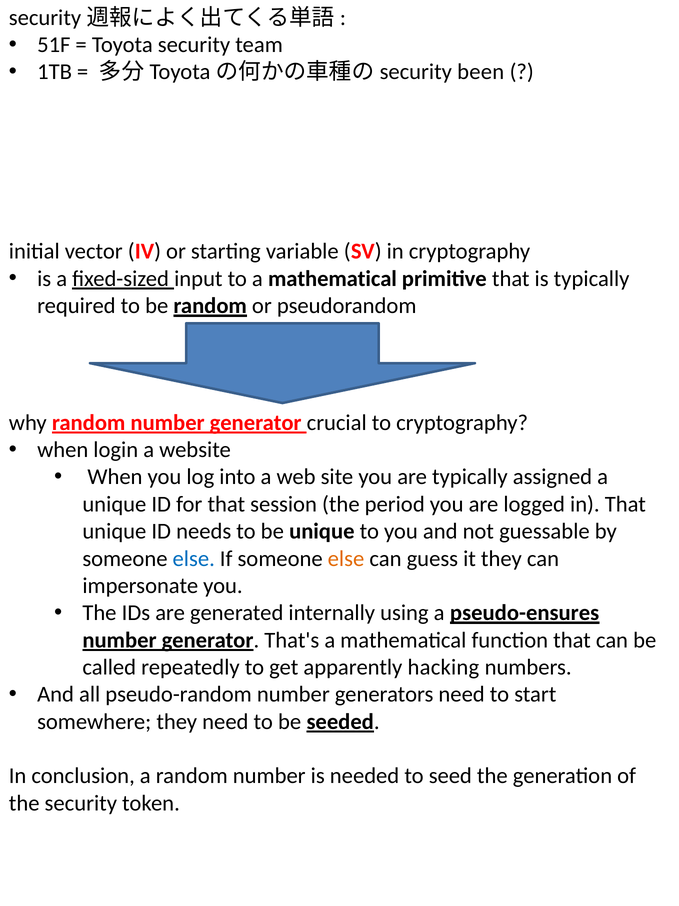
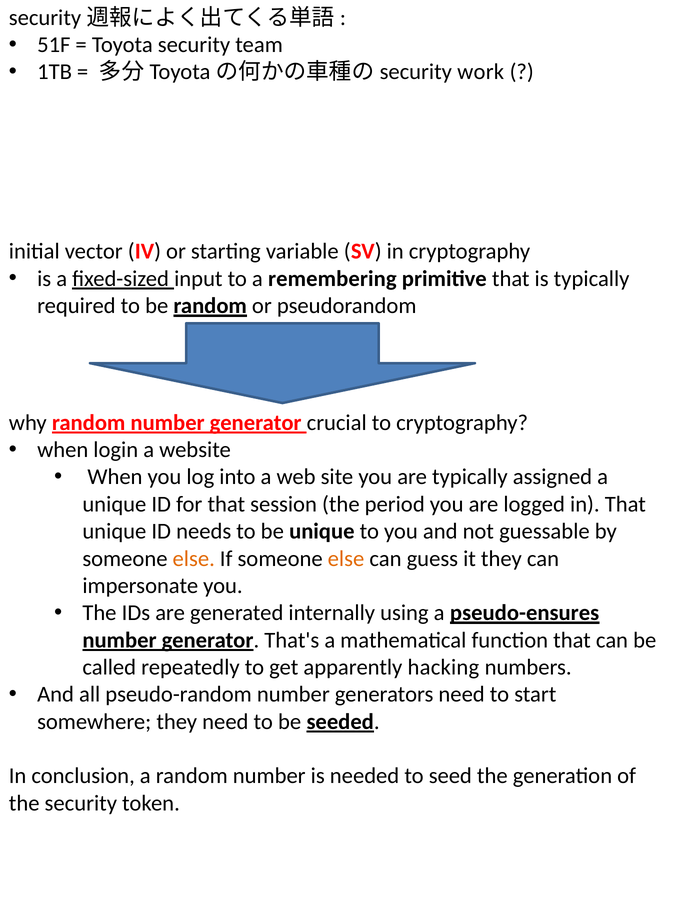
been: been -> work
to a mathematical: mathematical -> remembering
else at (194, 558) colour: blue -> orange
